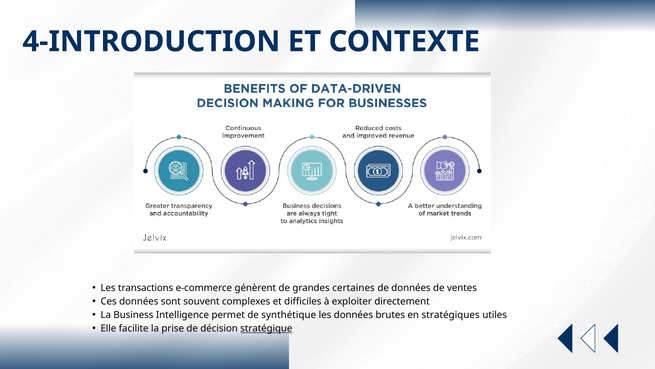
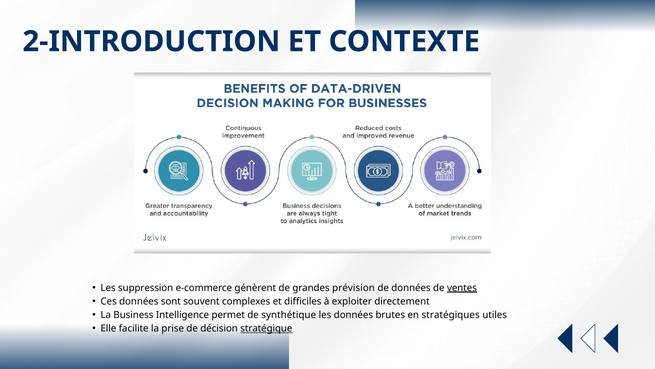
4-INTRODUCTION: 4-INTRODUCTION -> 2-INTRODUCTION
transactions: transactions -> suppression
certaines: certaines -> prévision
ventes underline: none -> present
